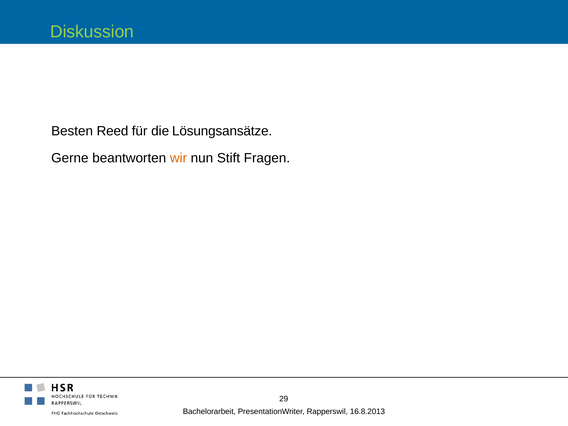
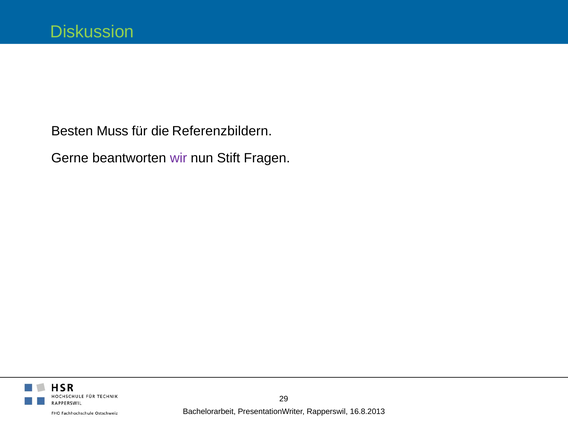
Reed: Reed -> Muss
Lösungsansätze: Lösungsansätze -> Referenzbildern
wir colour: orange -> purple
